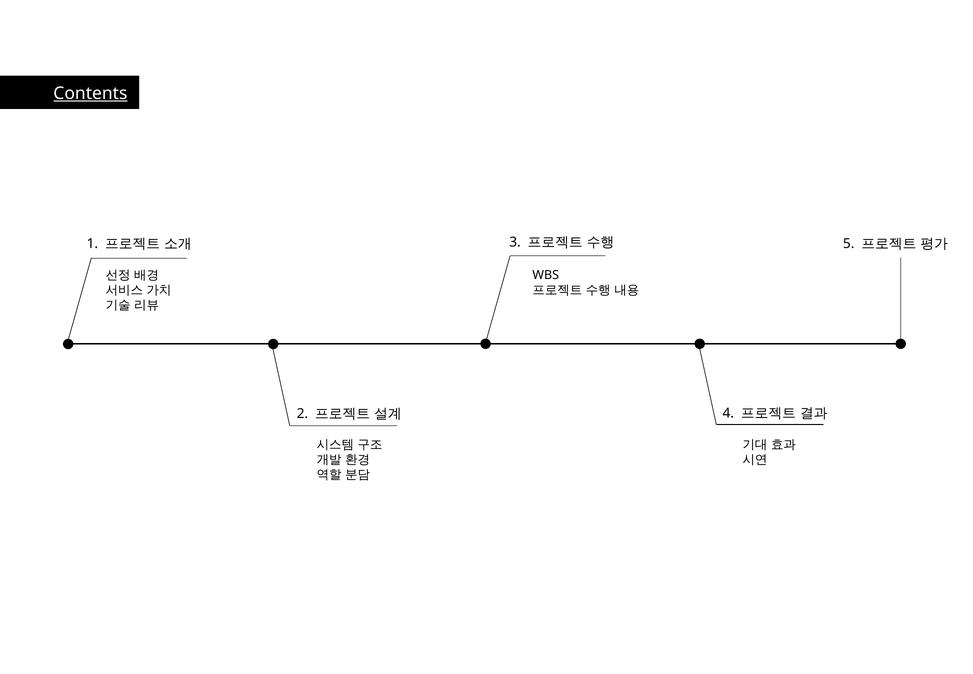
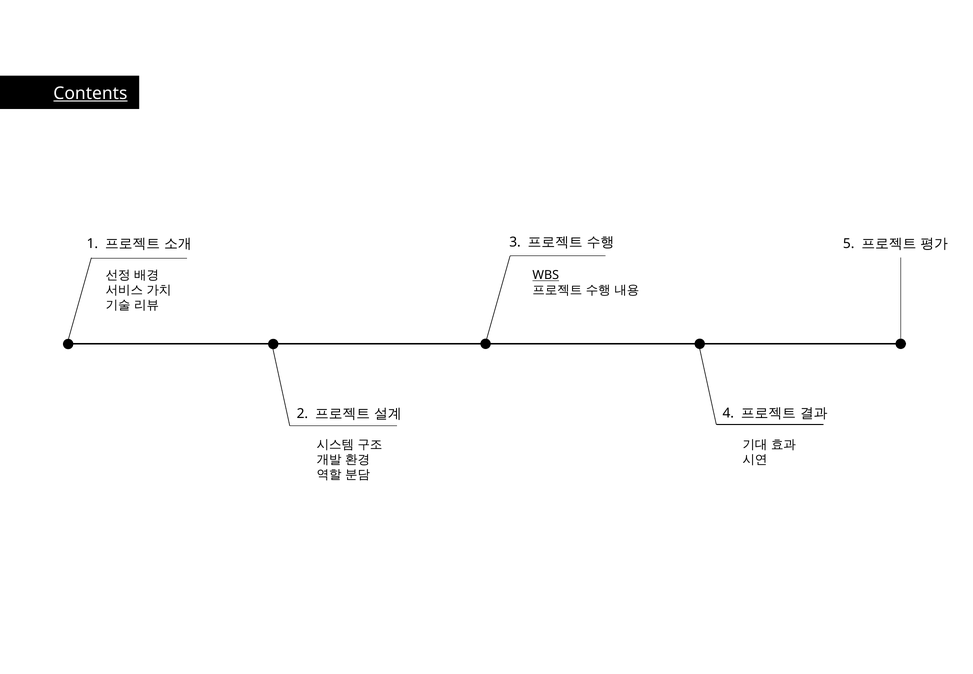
WBS underline: none -> present
